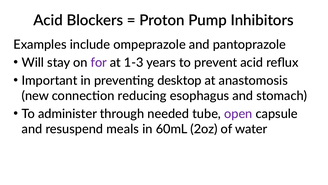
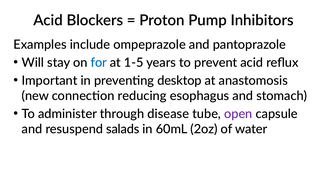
for colour: purple -> blue
1-3: 1-3 -> 1-5
needed: needed -> disease
meals: meals -> salads
